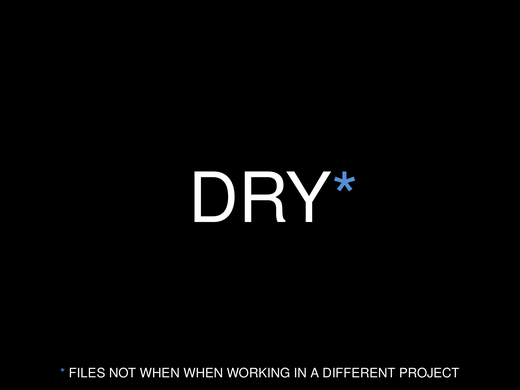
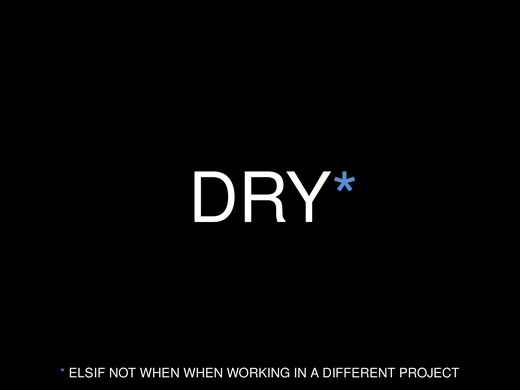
FILES: FILES -> ELSIF
